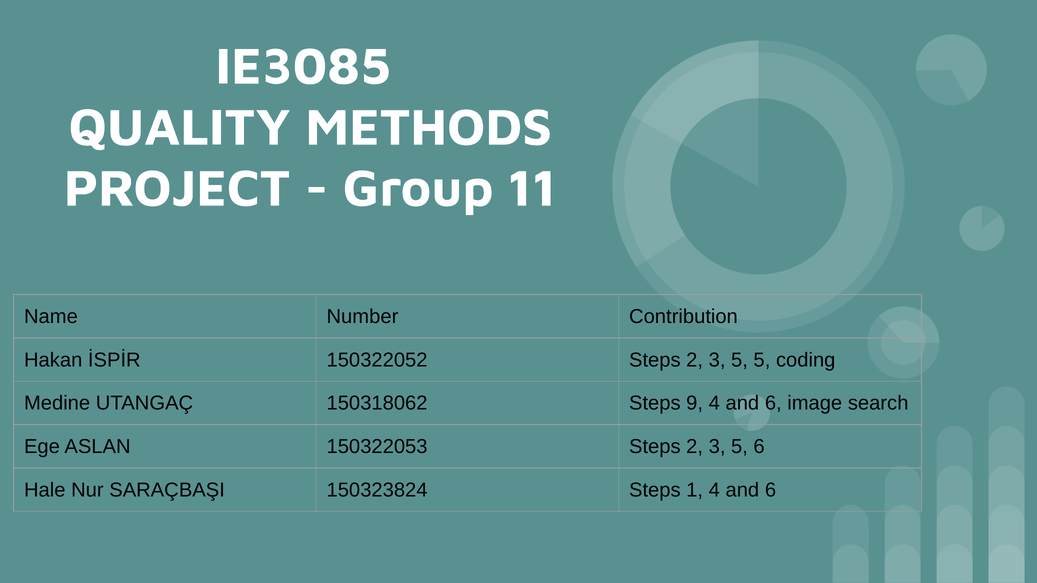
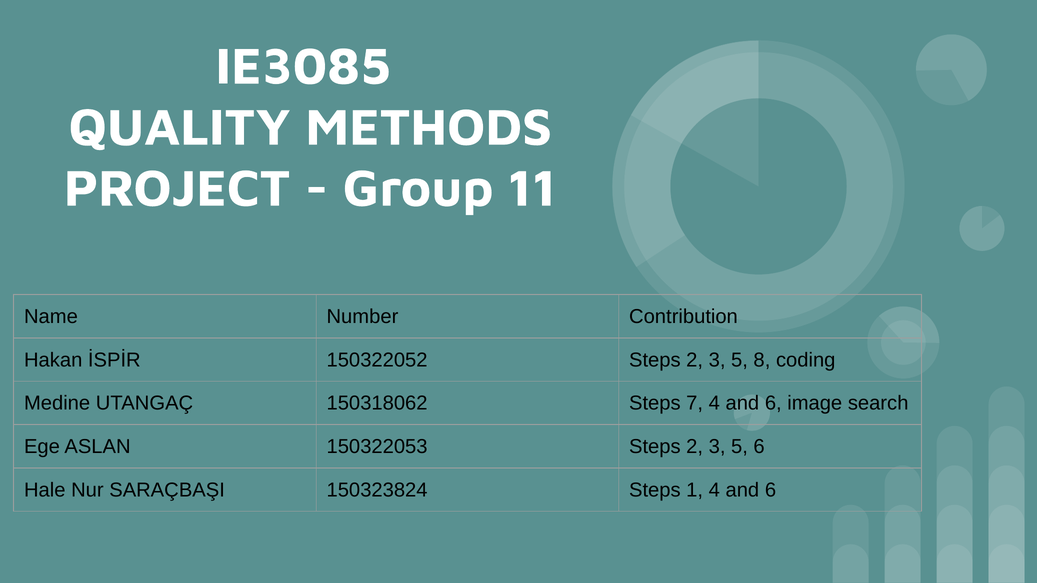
5 5: 5 -> 8
9: 9 -> 7
